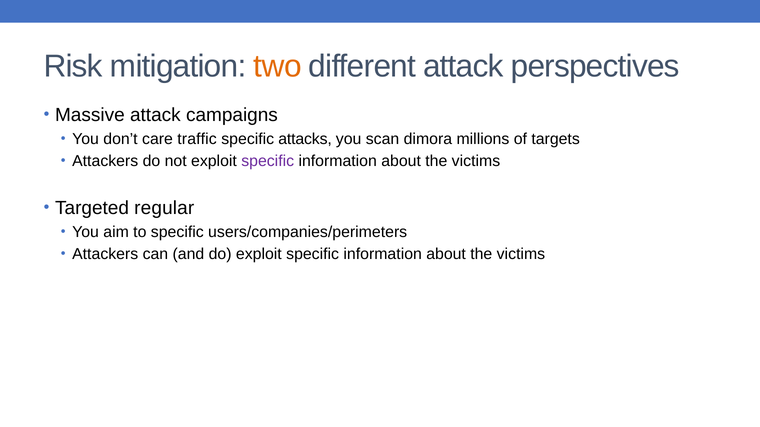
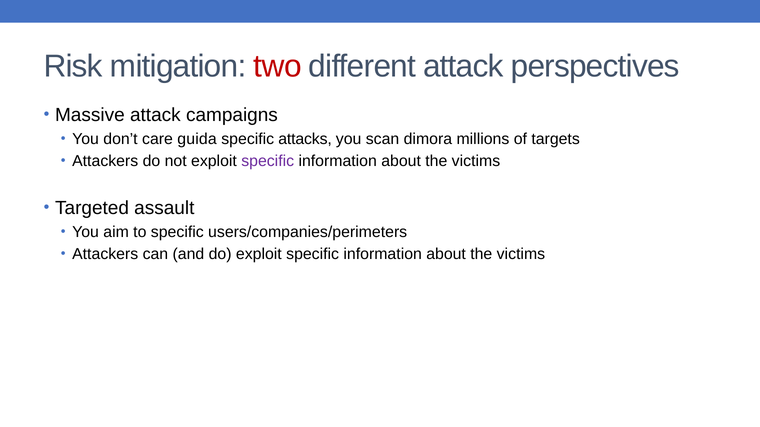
two colour: orange -> red
traffic: traffic -> guida
regular: regular -> assault
